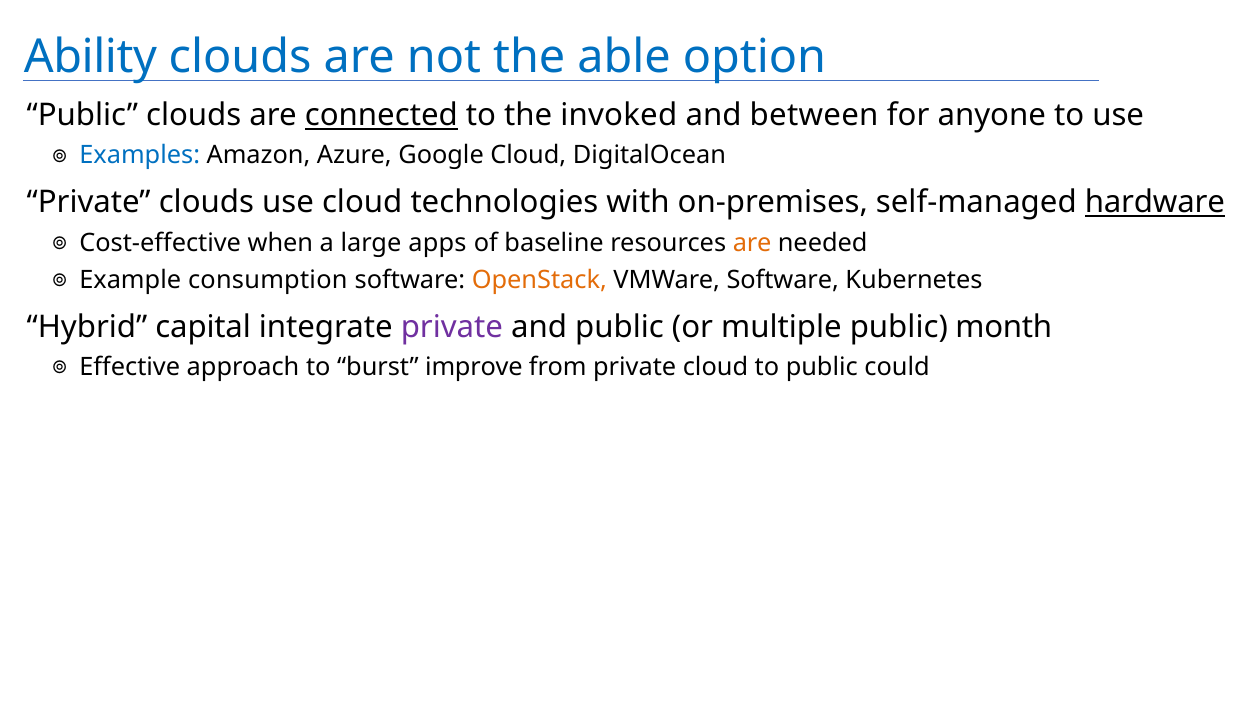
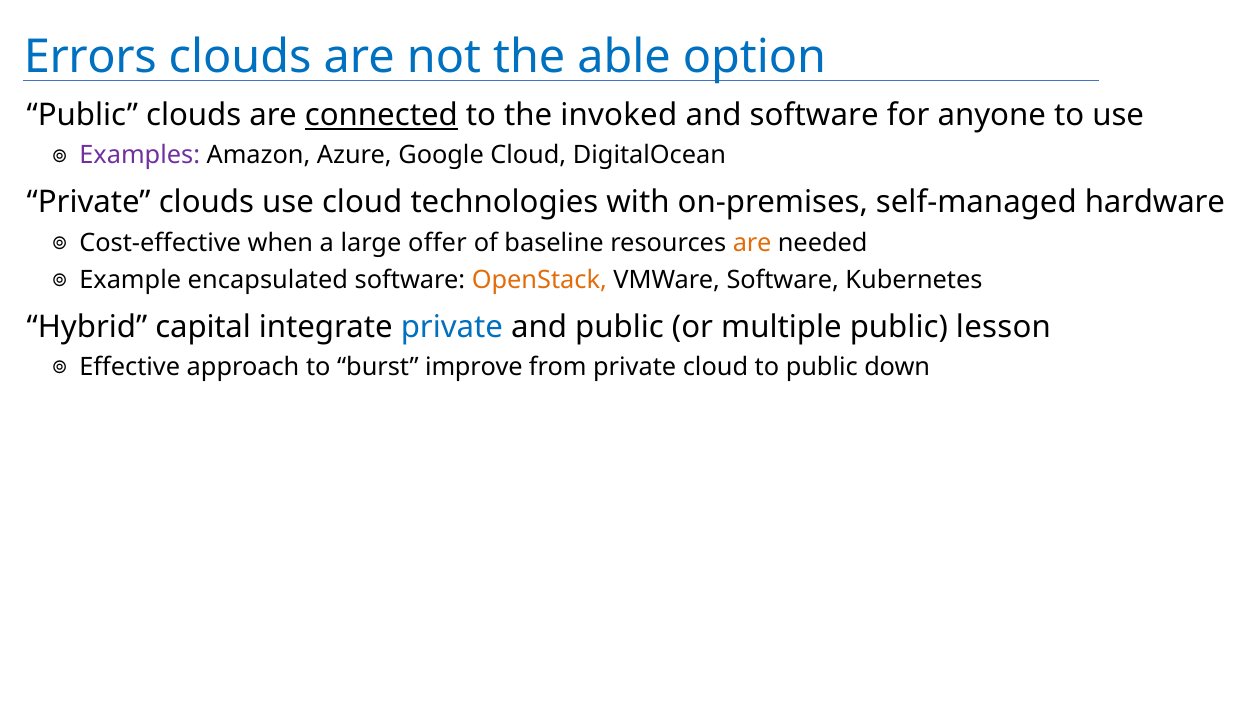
Ability: Ability -> Errors
and between: between -> software
Examples colour: blue -> purple
hardware underline: present -> none
apps: apps -> offer
consumption: consumption -> encapsulated
private at (452, 327) colour: purple -> blue
month: month -> lesson
could: could -> down
